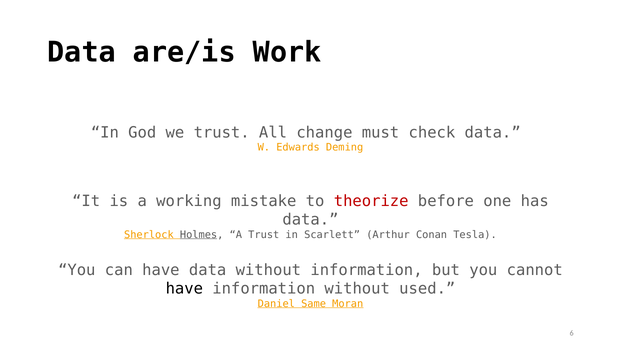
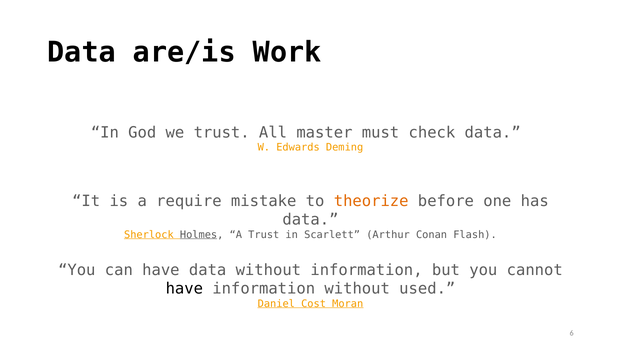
change: change -> master
working: working -> require
theorize colour: red -> orange
Tesla: Tesla -> Flash
Same: Same -> Cost
